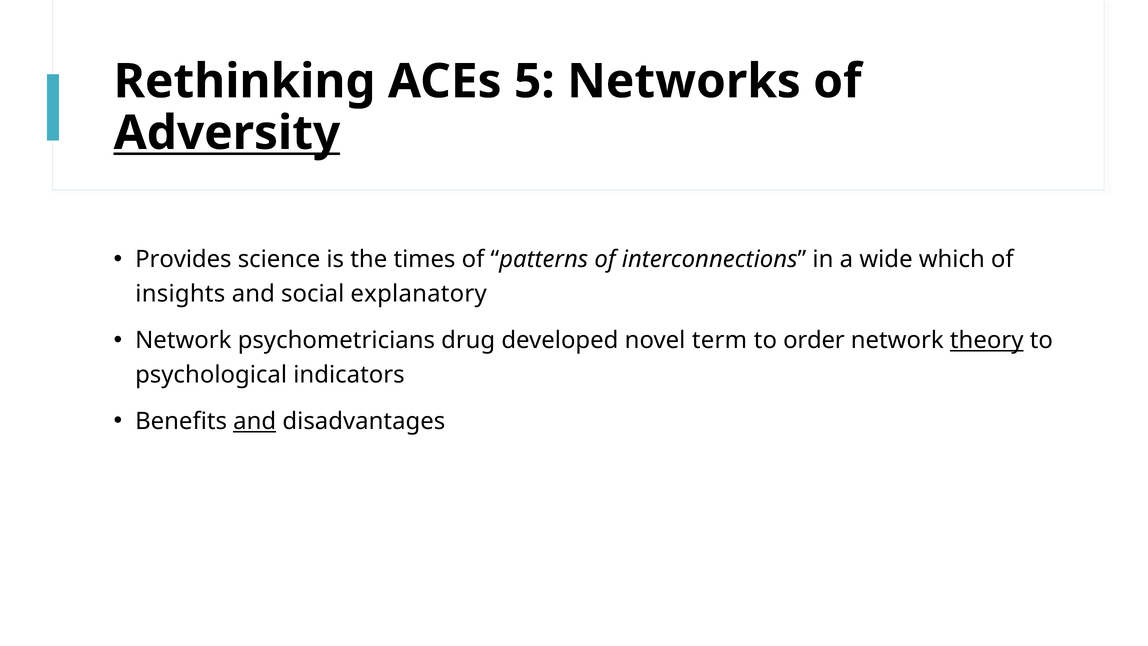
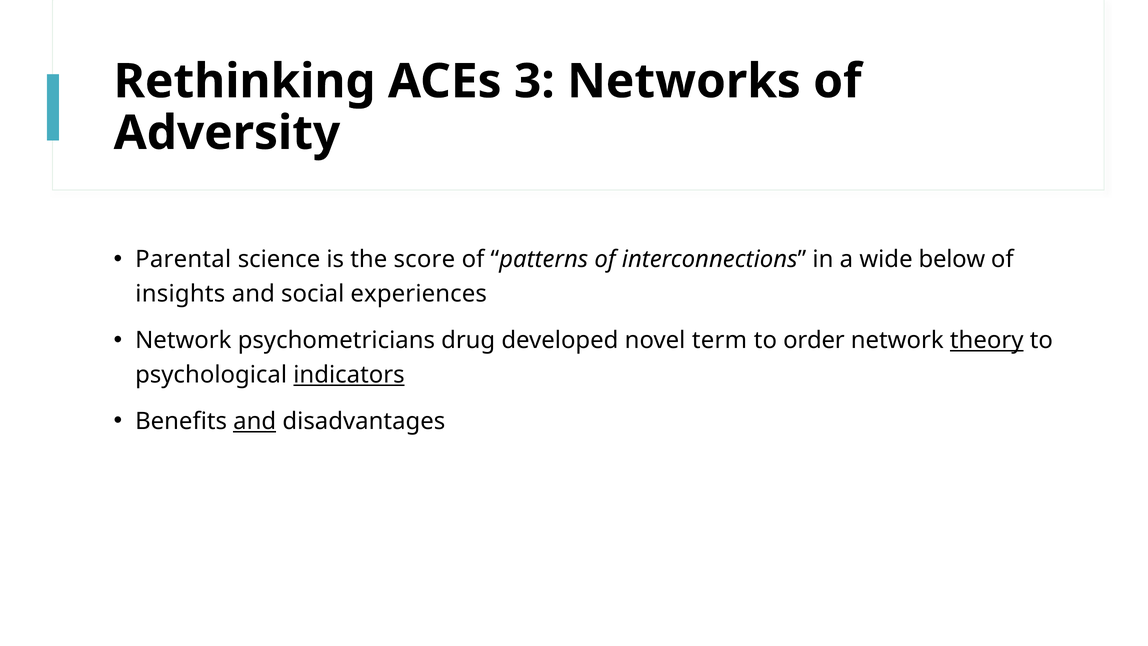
5: 5 -> 3
Adversity underline: present -> none
Provides: Provides -> Parental
times: times -> score
which: which -> below
explanatory: explanatory -> experiences
indicators underline: none -> present
